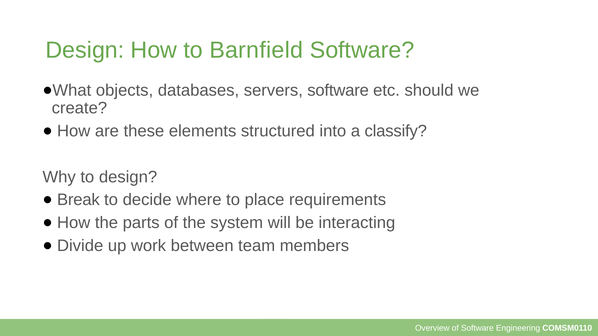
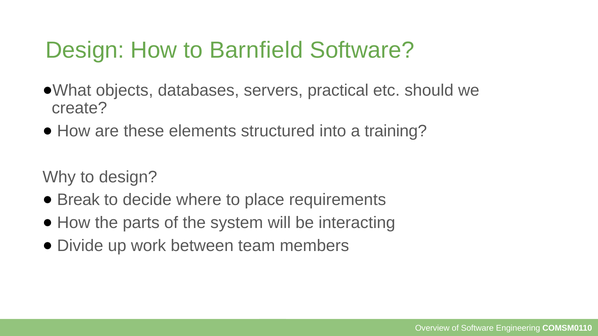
servers software: software -> practical
classify: classify -> training
